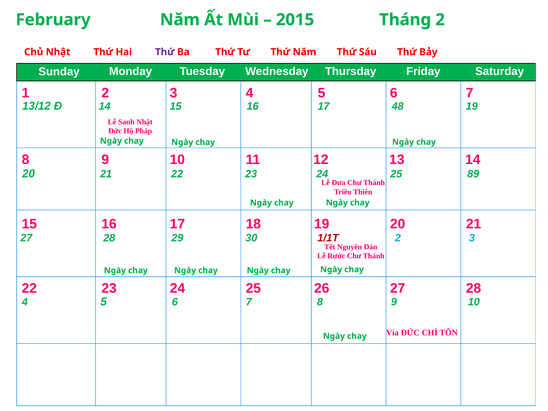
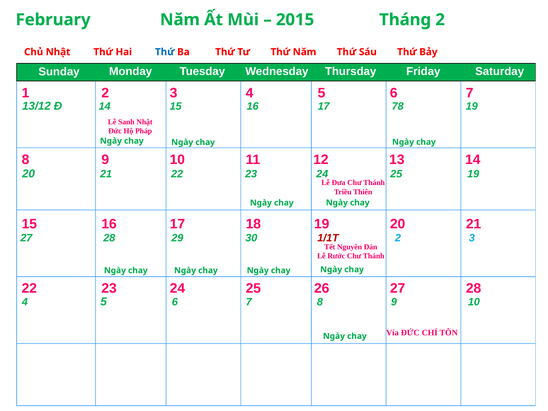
Thứ at (165, 52) colour: purple -> blue
48: 48 -> 78
25 89: 89 -> 19
